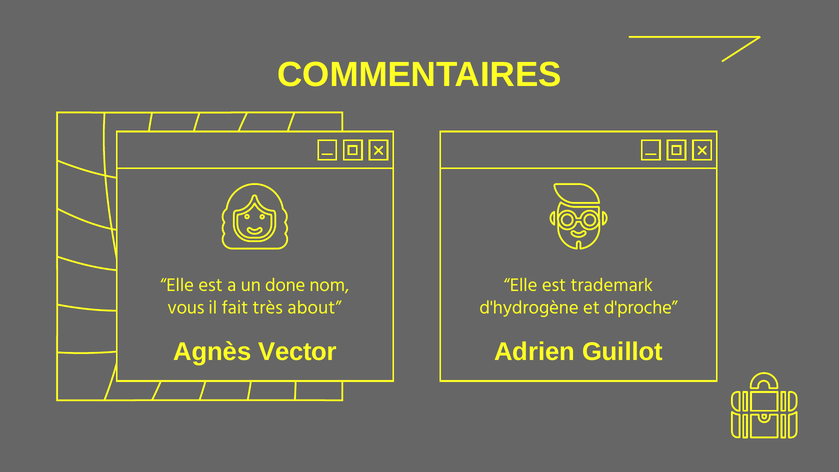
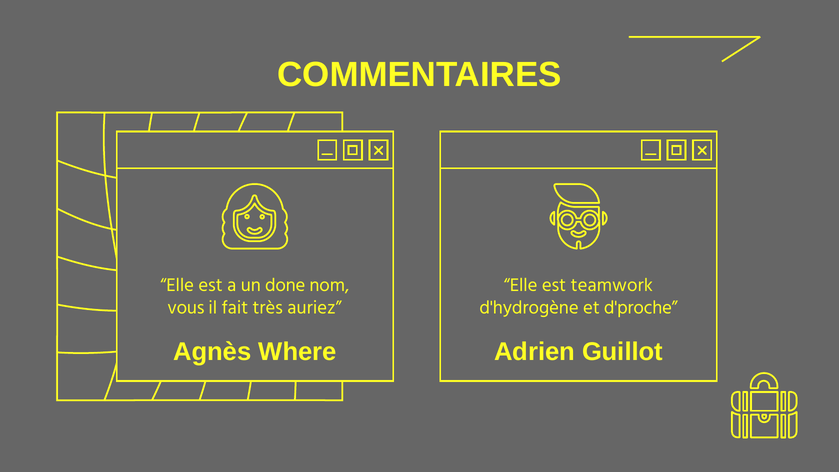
trademark: trademark -> teamwork
about: about -> auriez
Vector: Vector -> Where
